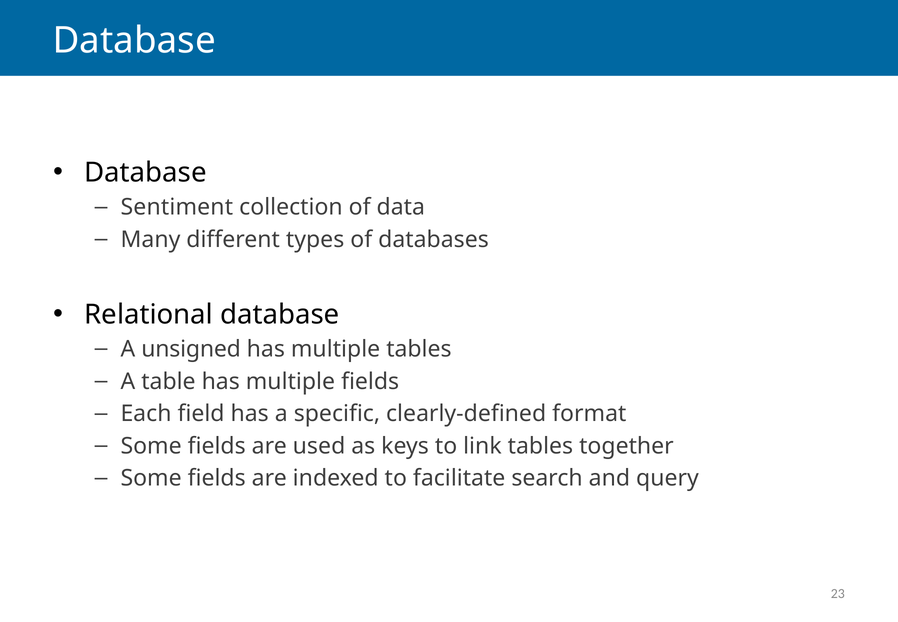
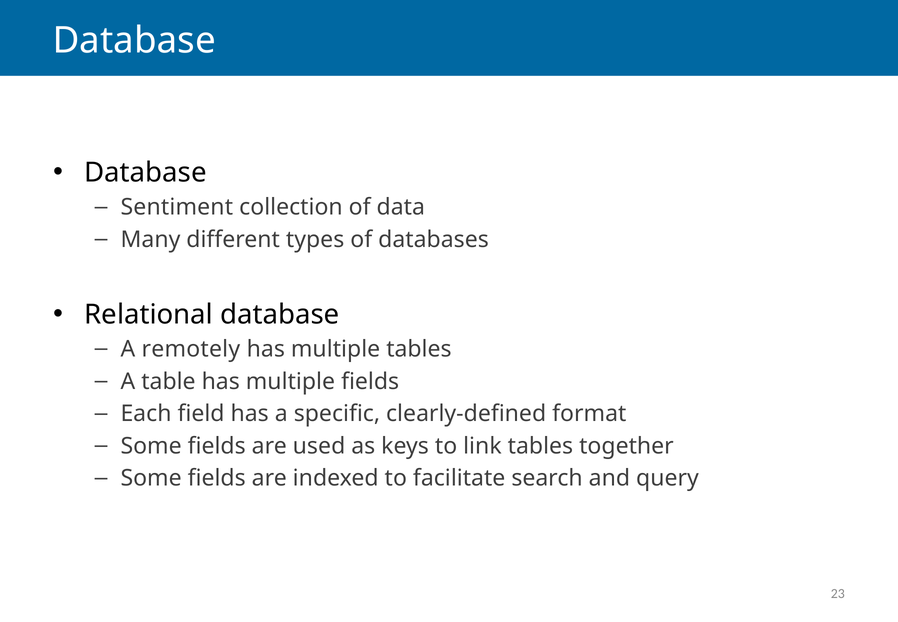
unsigned: unsigned -> remotely
